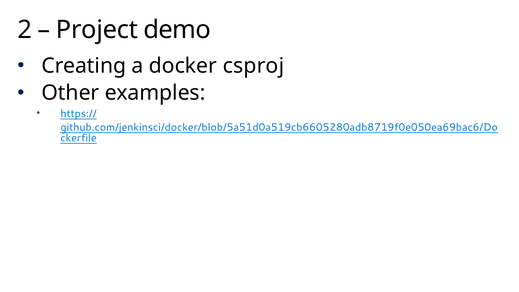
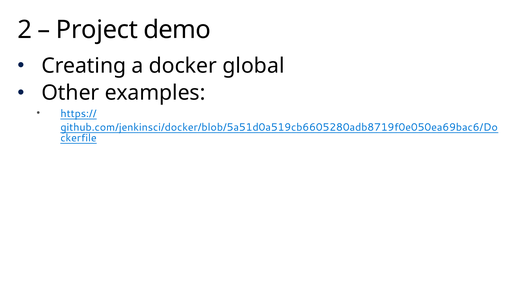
csproj: csproj -> global
